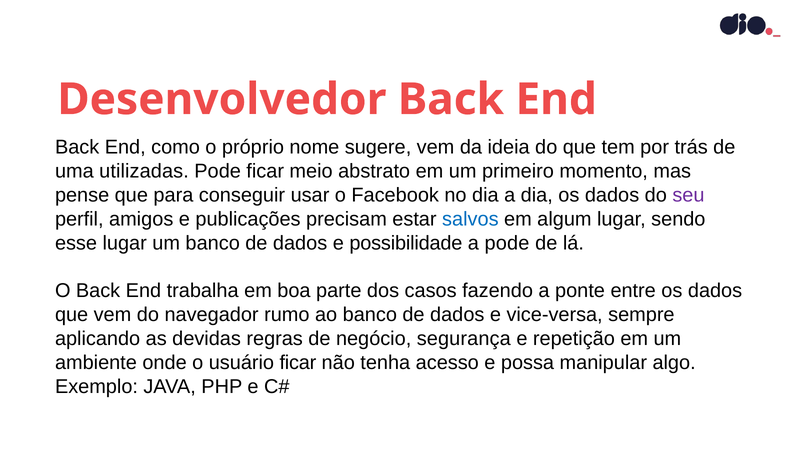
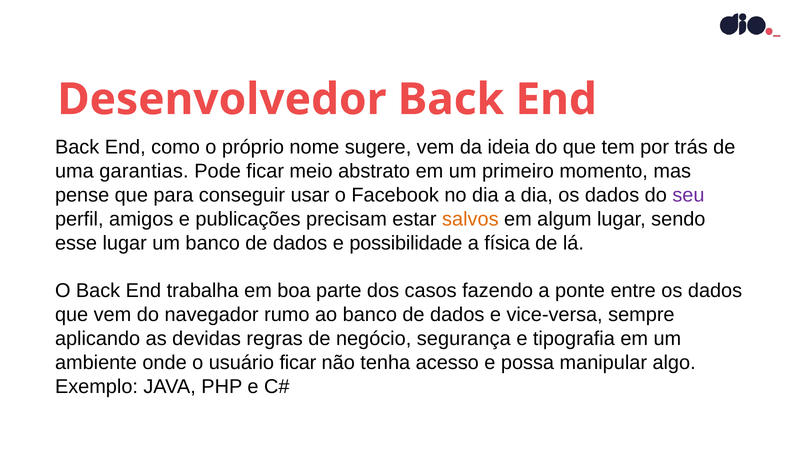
utilizadas: utilizadas -> garantias
salvos colour: blue -> orange
a pode: pode -> física
repetição: repetição -> tipografia
